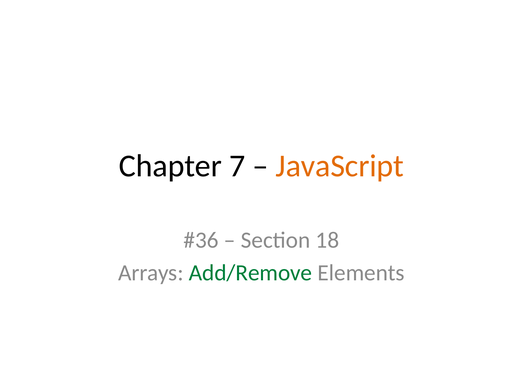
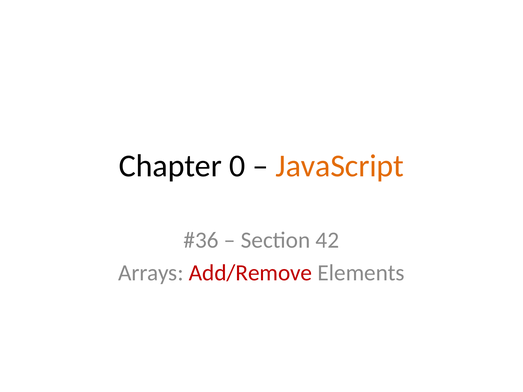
7: 7 -> 0
18: 18 -> 42
Add/Remove colour: green -> red
